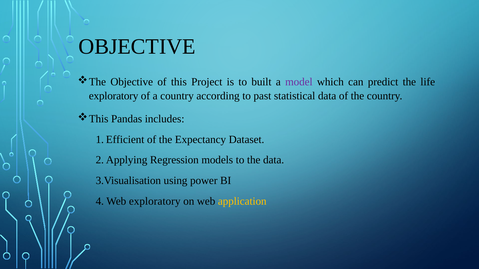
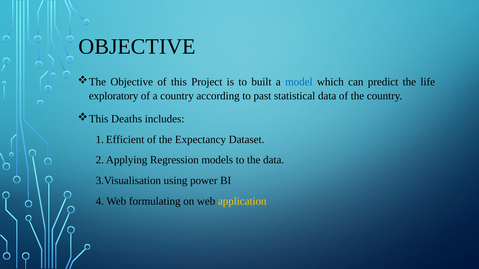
model colour: purple -> blue
Pandas: Pandas -> Deaths
Web exploratory: exploratory -> formulating
